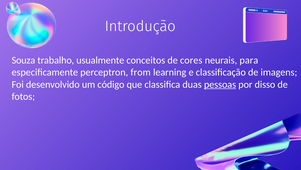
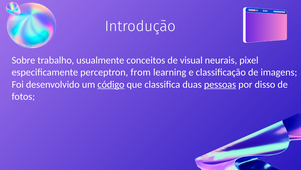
Souza: Souza -> Sobre
cores: cores -> visual
para: para -> pixel
código underline: none -> present
